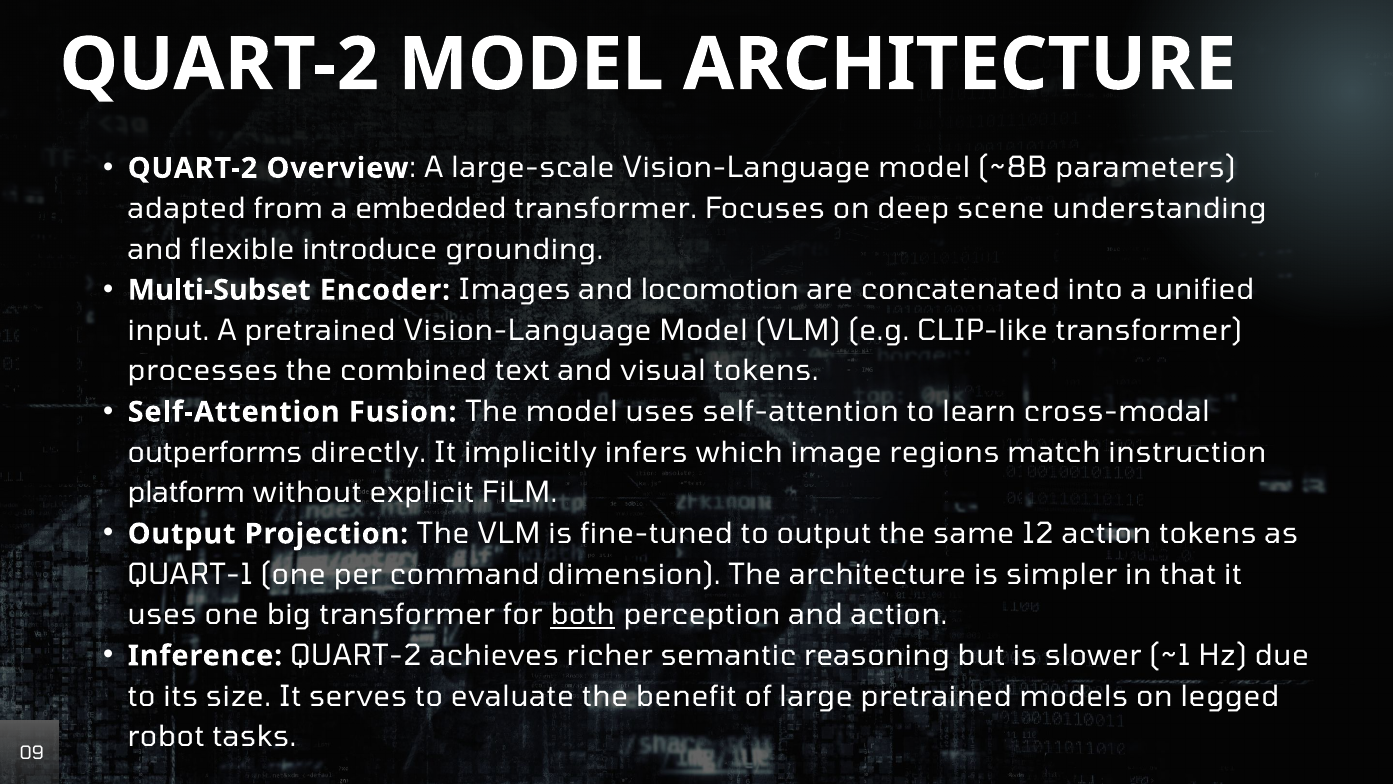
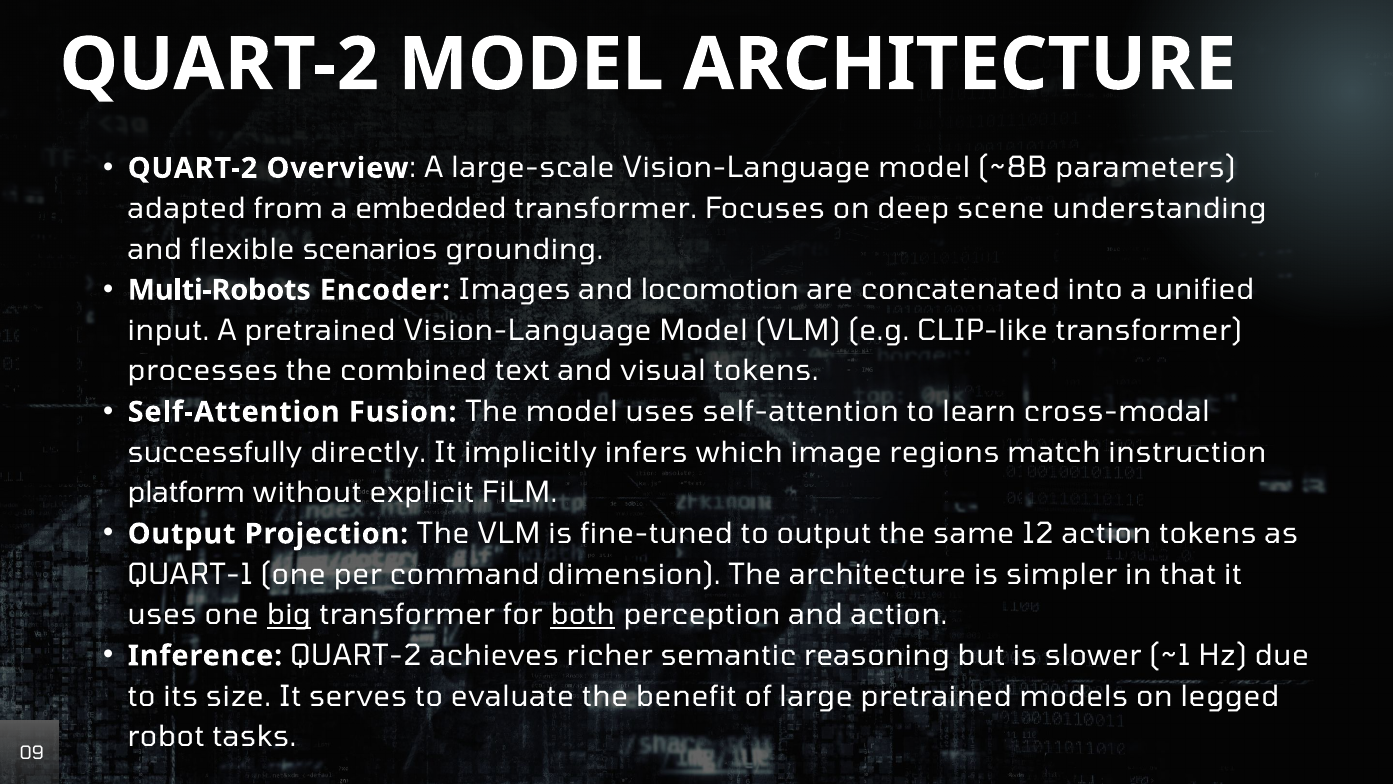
introduce: introduce -> scenarios
Multi-Subset: Multi-Subset -> Multi-Robots
outperforms: outperforms -> successfully
big underline: none -> present
